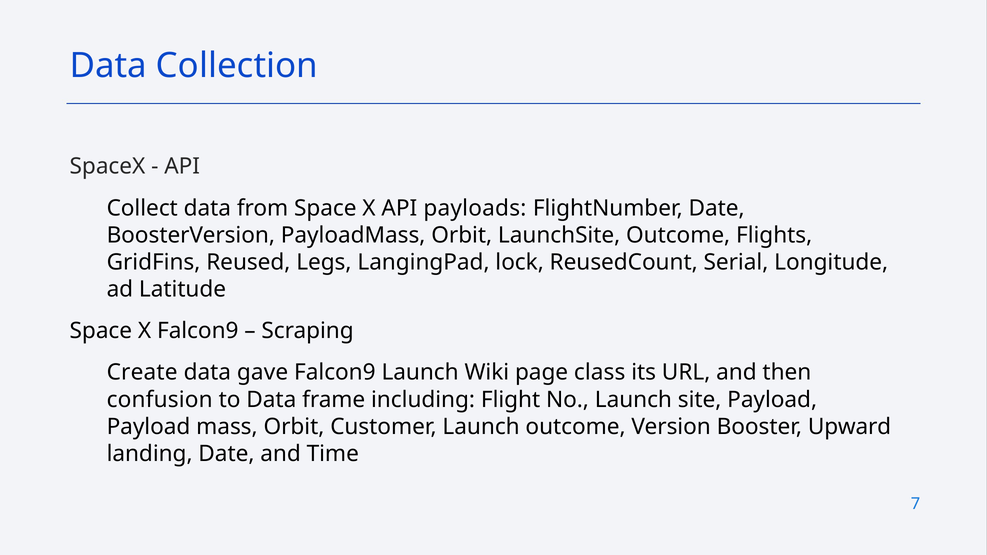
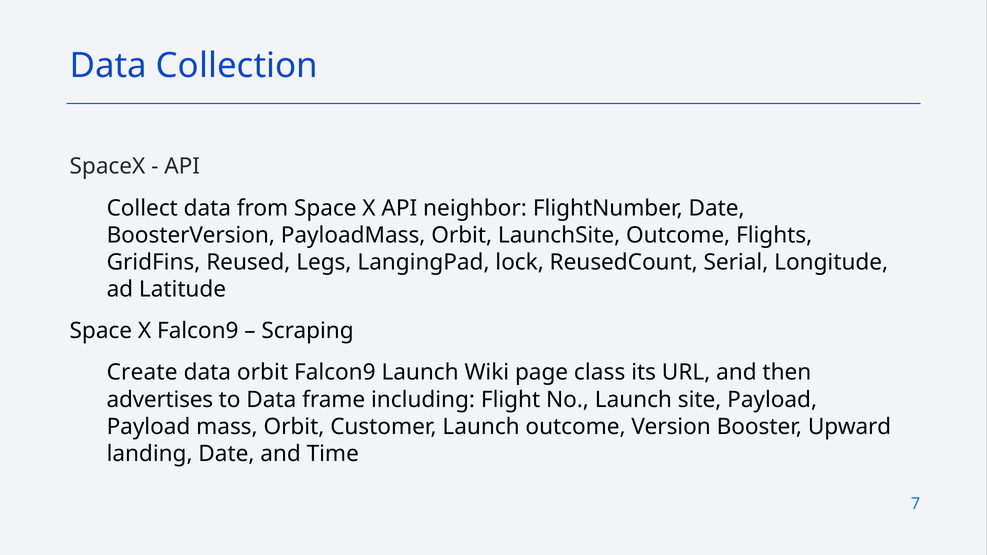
payloads: payloads -> neighbor
data gave: gave -> orbit
confusion: confusion -> advertises
